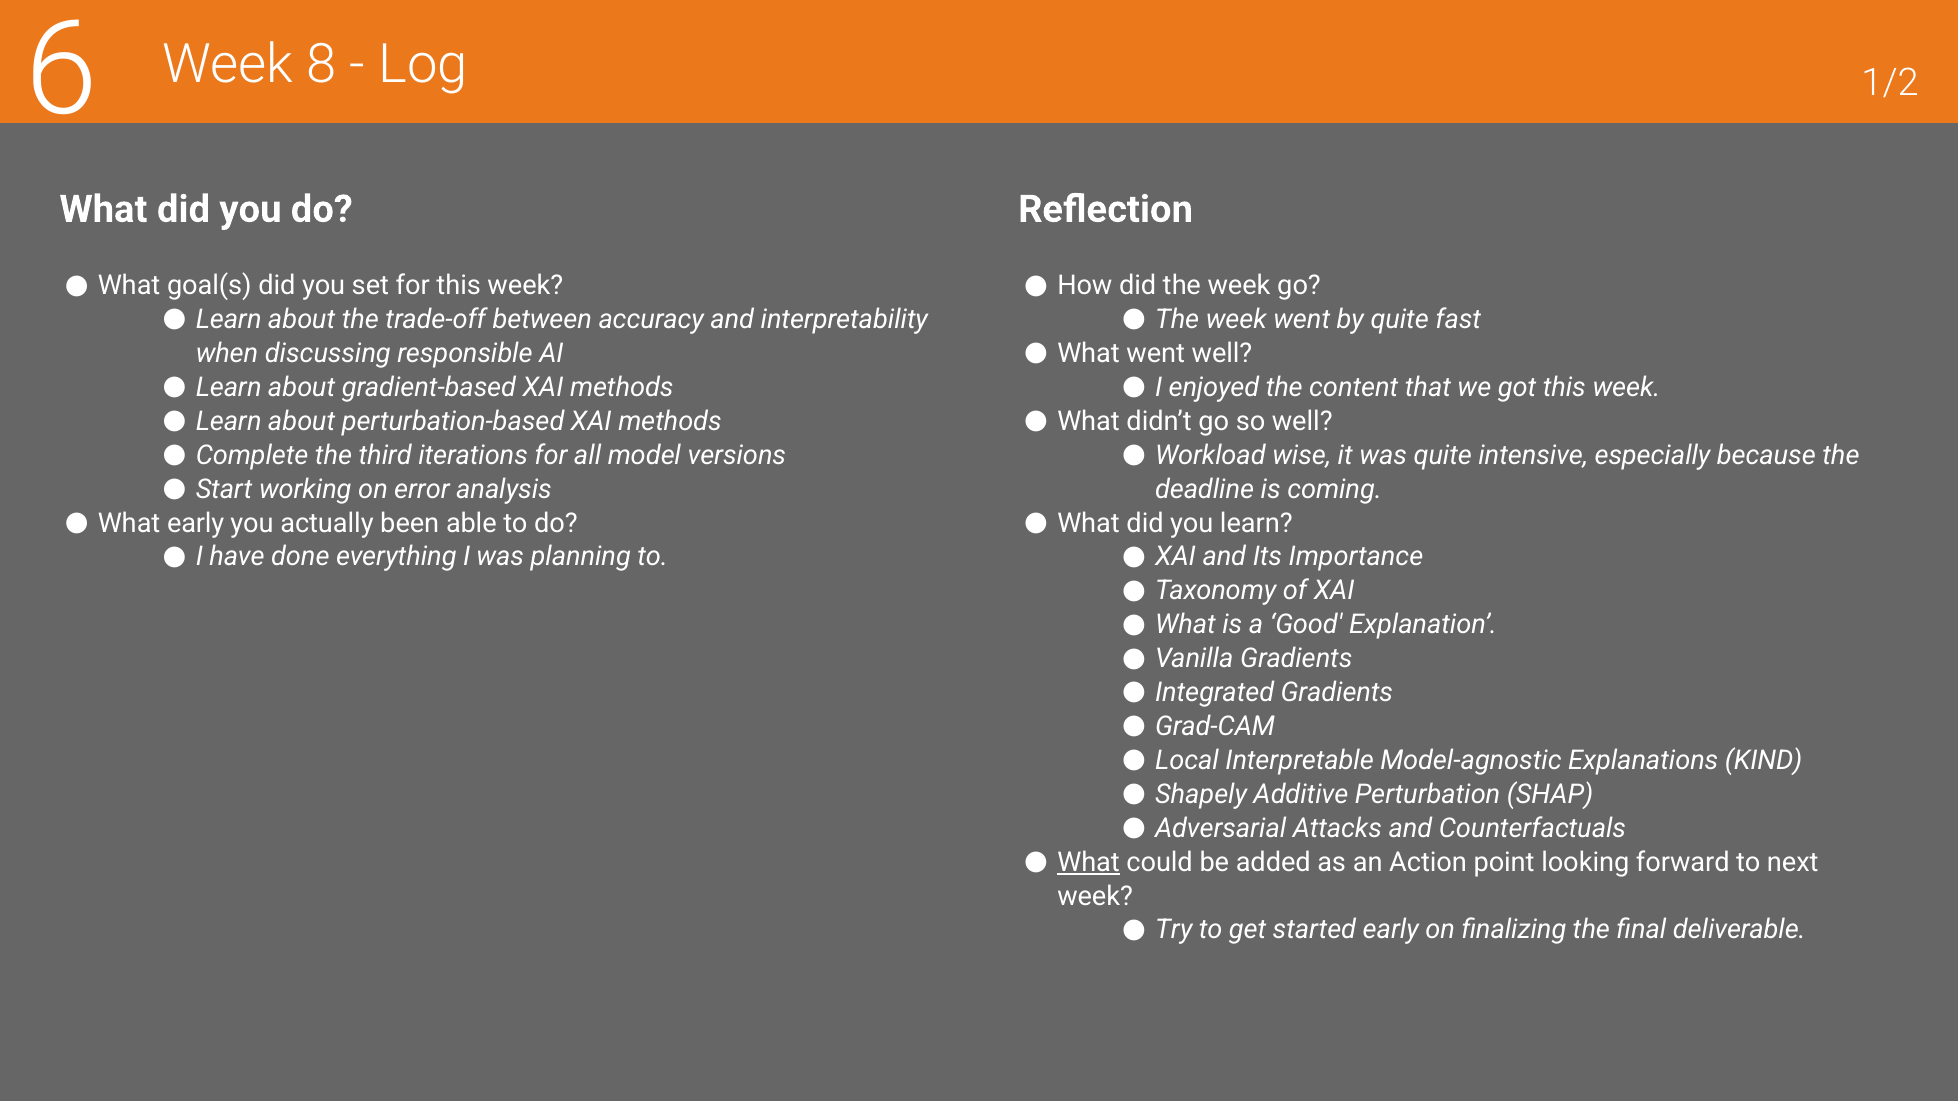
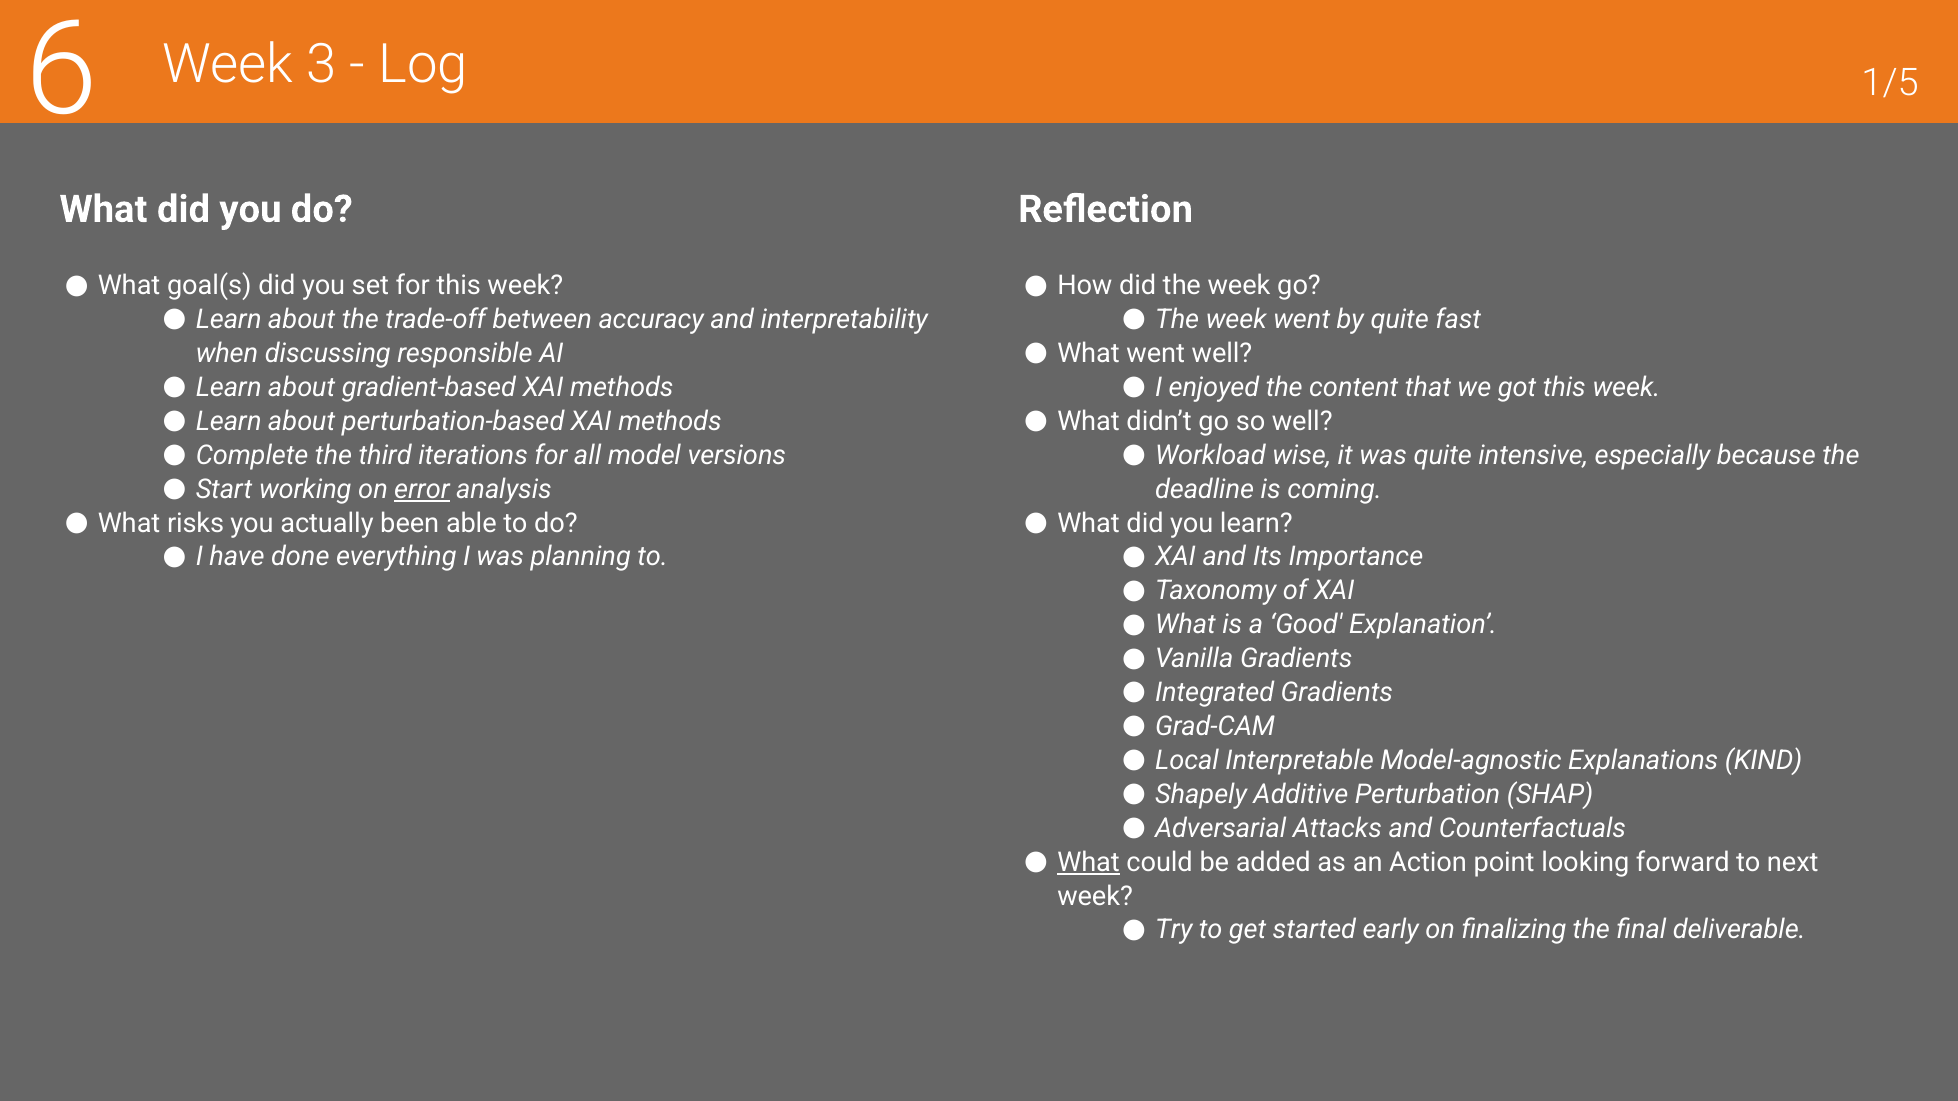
8: 8 -> 3
1/2: 1/2 -> 1/5
error underline: none -> present
What early: early -> risks
